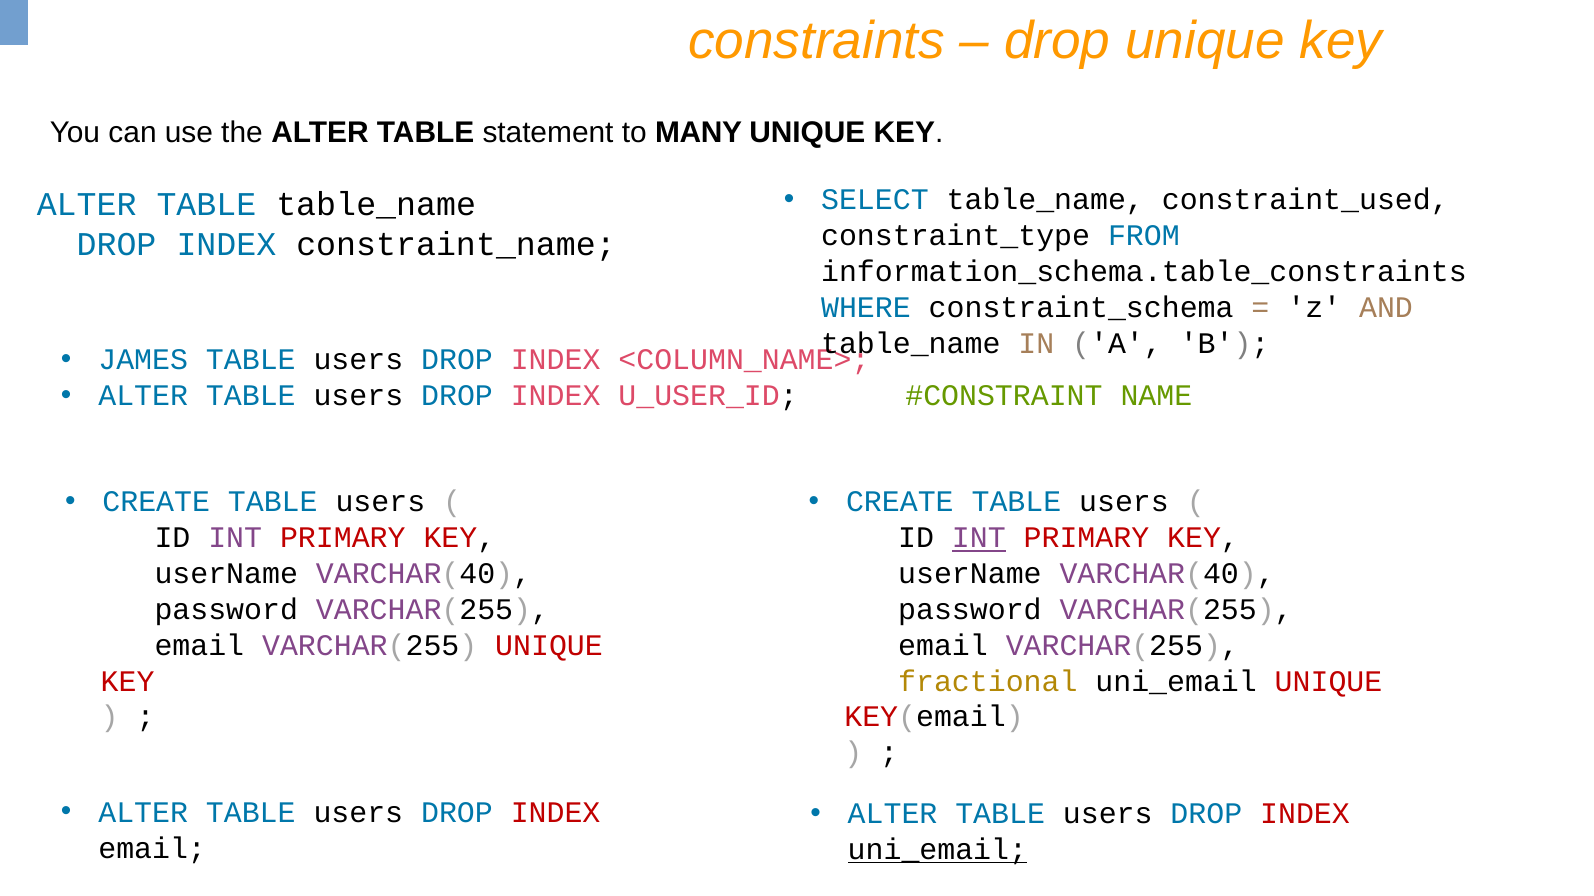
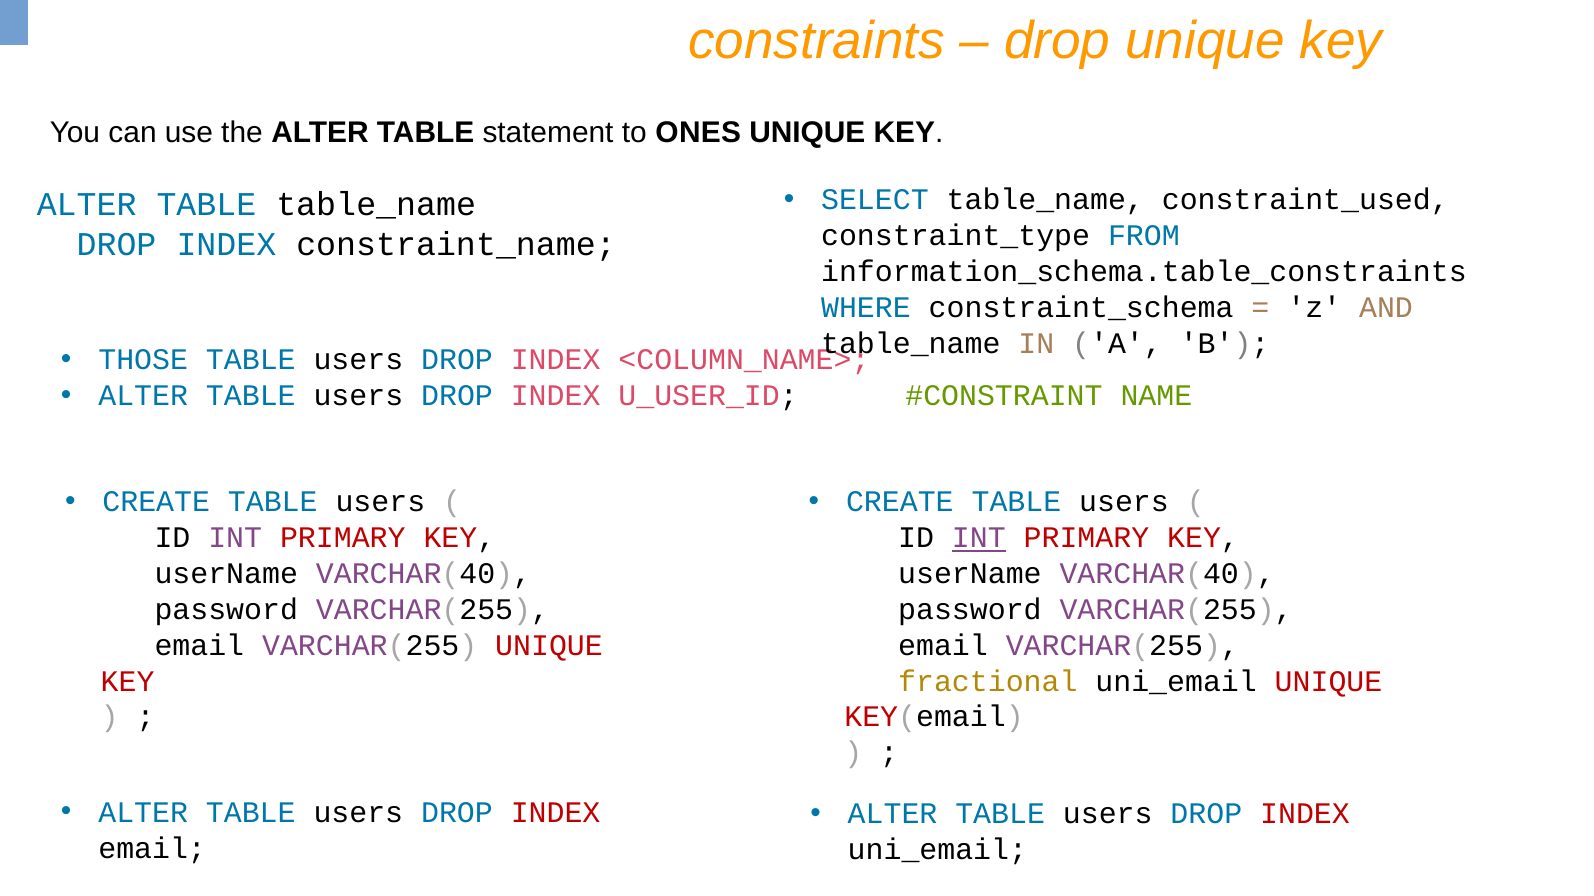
MANY: MANY -> ONES
JAMES: JAMES -> THOSE
uni_email at (937, 850) underline: present -> none
